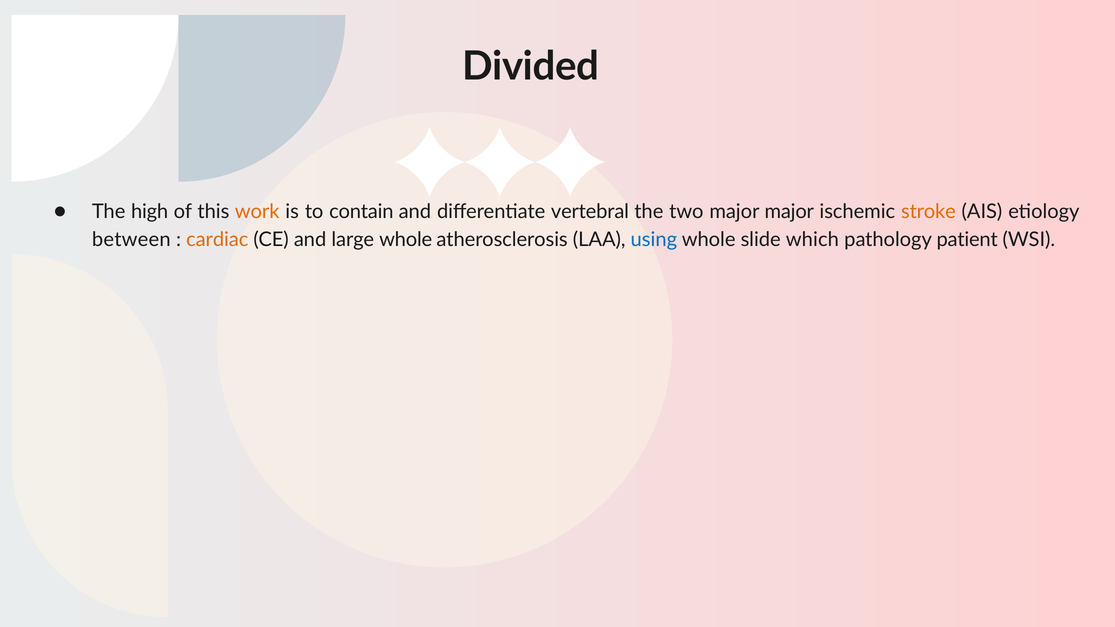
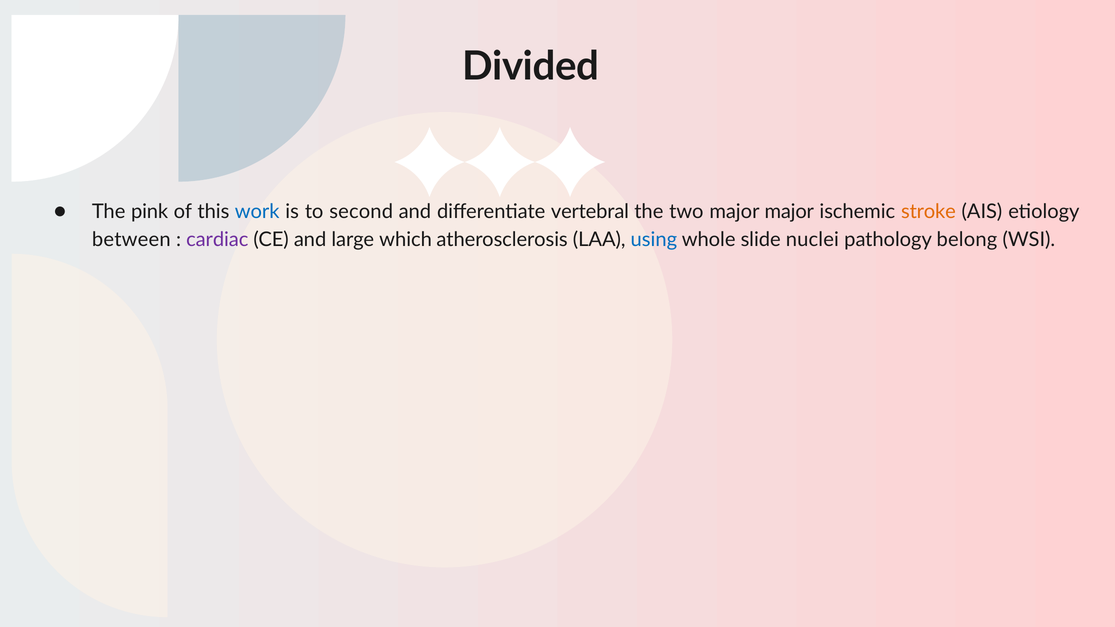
high: high -> pink
work colour: orange -> blue
contain: contain -> second
cardiac colour: orange -> purple
large whole: whole -> which
which: which -> nuclei
patient: patient -> belong
